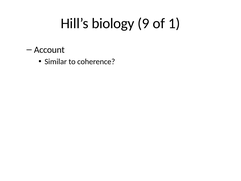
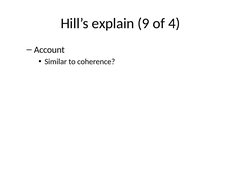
biology: biology -> explain
1: 1 -> 4
